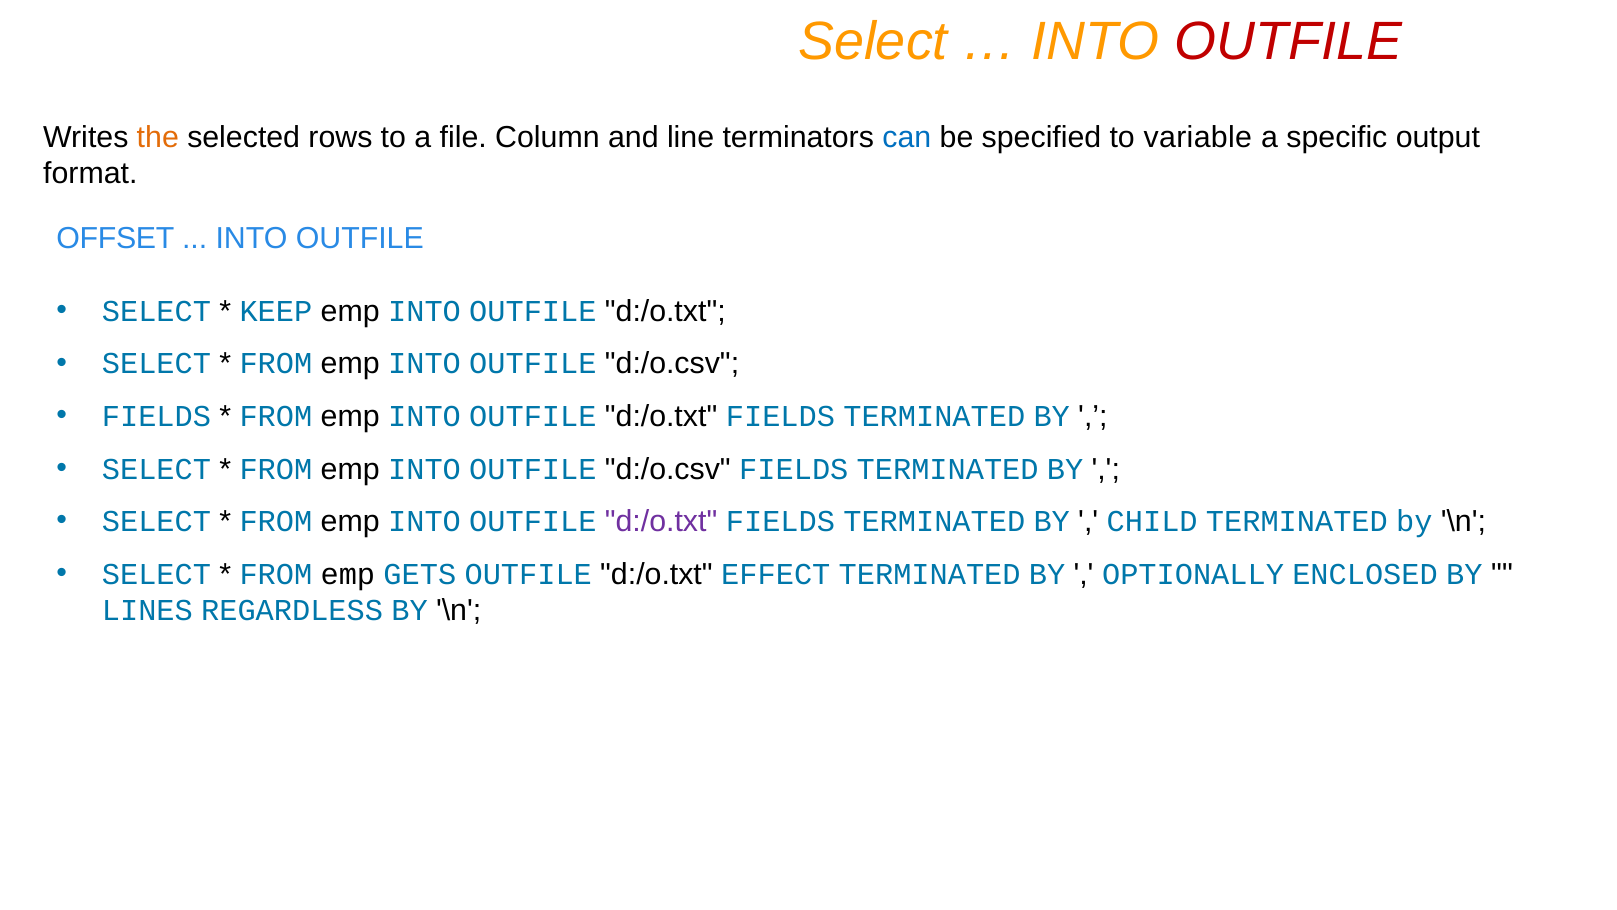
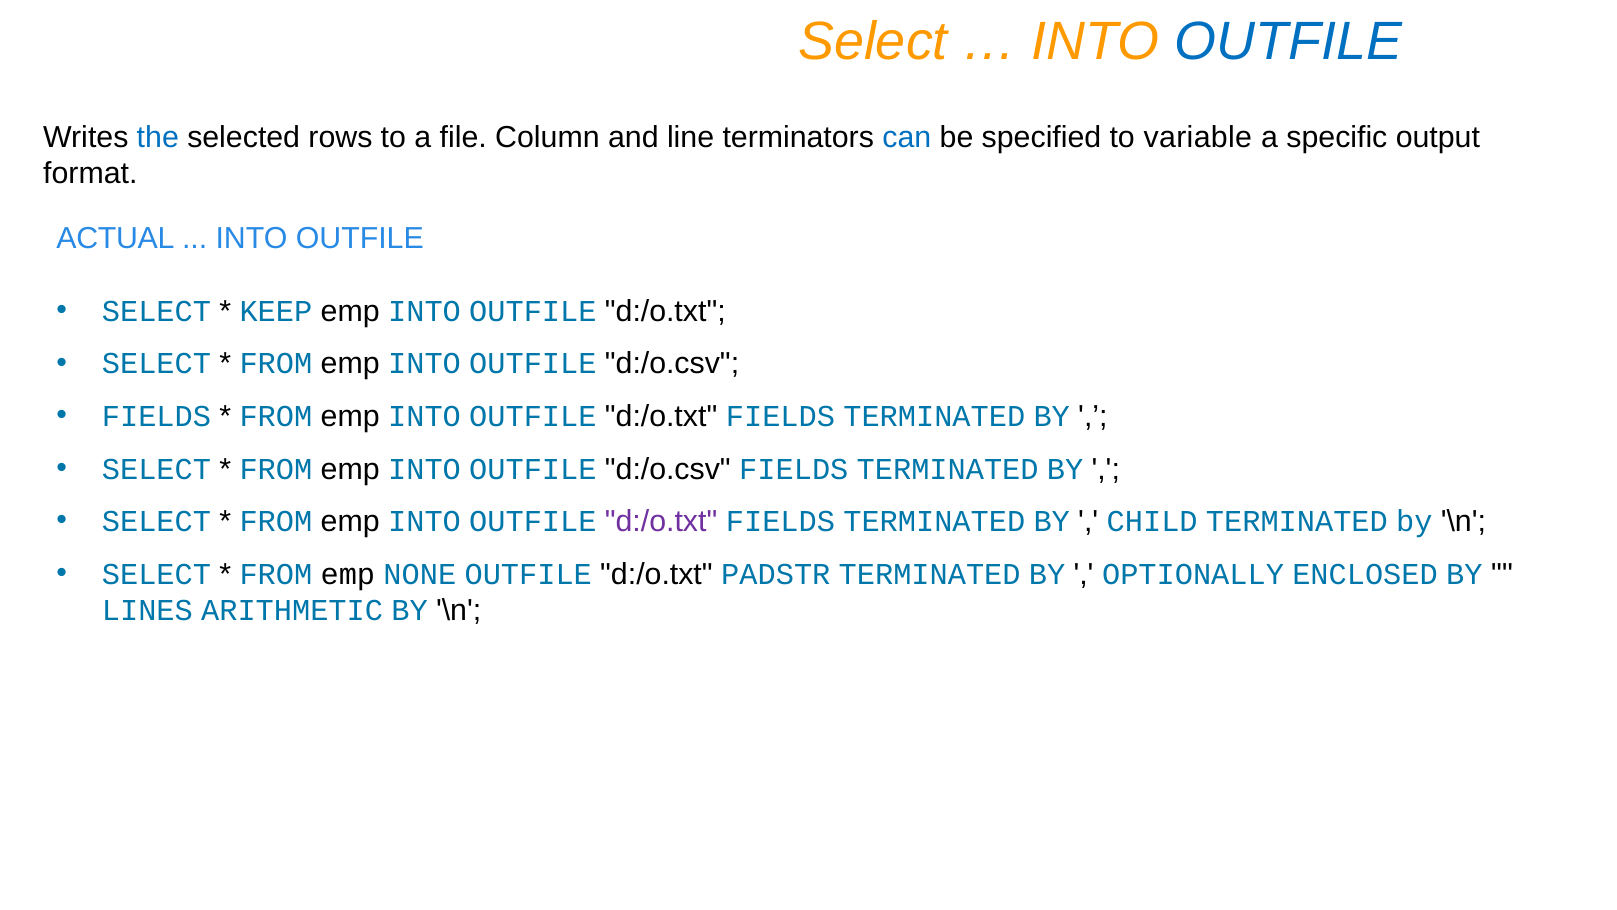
OUTFILE at (1288, 42) colour: red -> blue
the colour: orange -> blue
OFFSET: OFFSET -> ACTUAL
GETS: GETS -> NONE
EFFECT: EFFECT -> PADSTR
REGARDLESS: REGARDLESS -> ARITHMETIC
